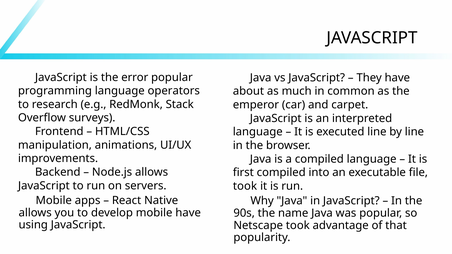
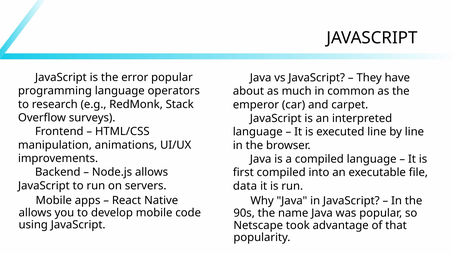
took at (245, 186): took -> data
mobile have: have -> code
